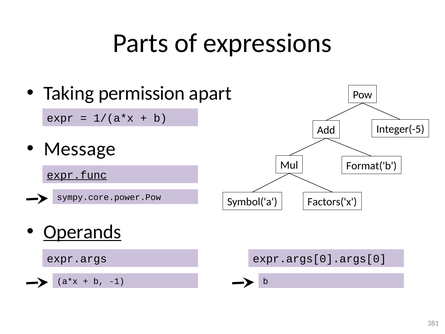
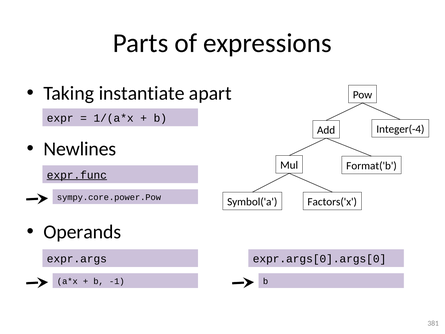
permission: permission -> instantiate
Integer(-5: Integer(-5 -> Integer(-4
Message: Message -> Newlines
Operands underline: present -> none
